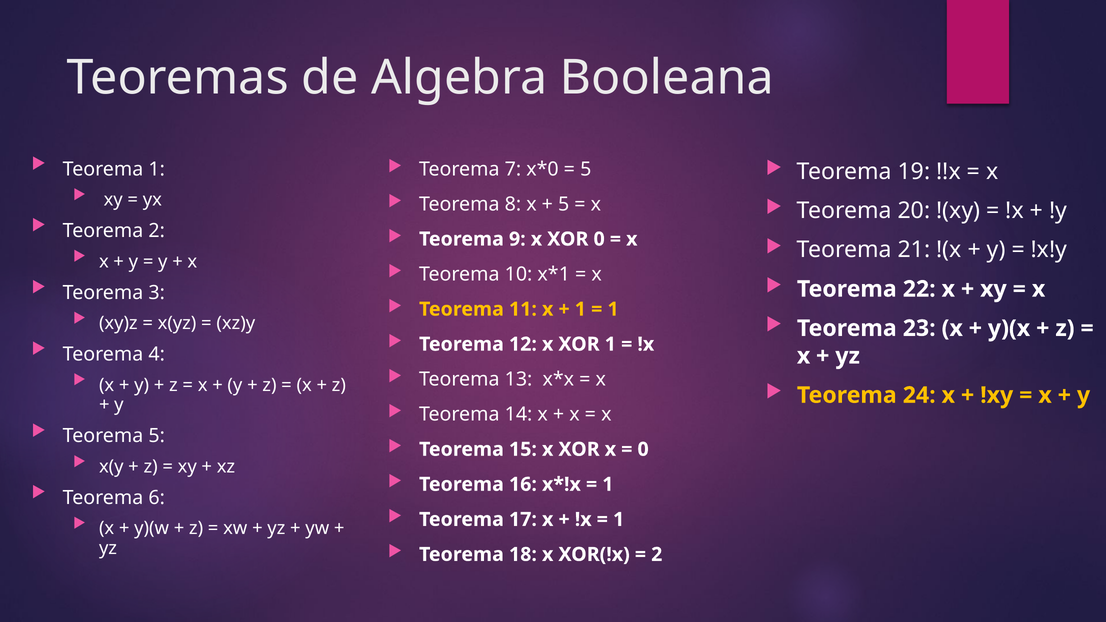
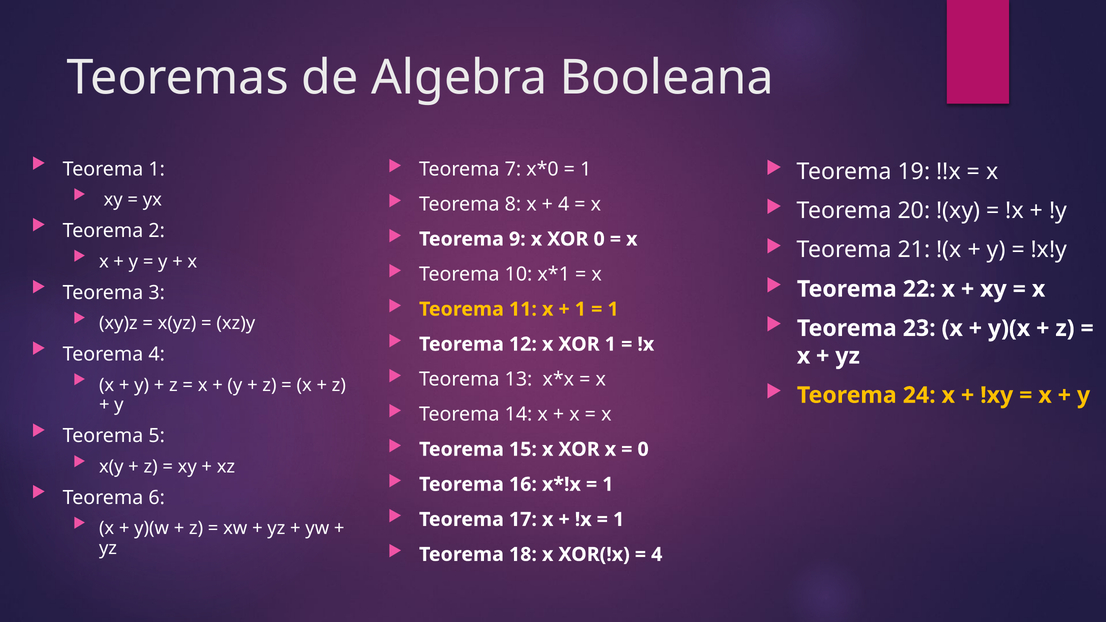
5 at (586, 169): 5 -> 1
5 at (564, 204): 5 -> 4
2 at (657, 555): 2 -> 4
